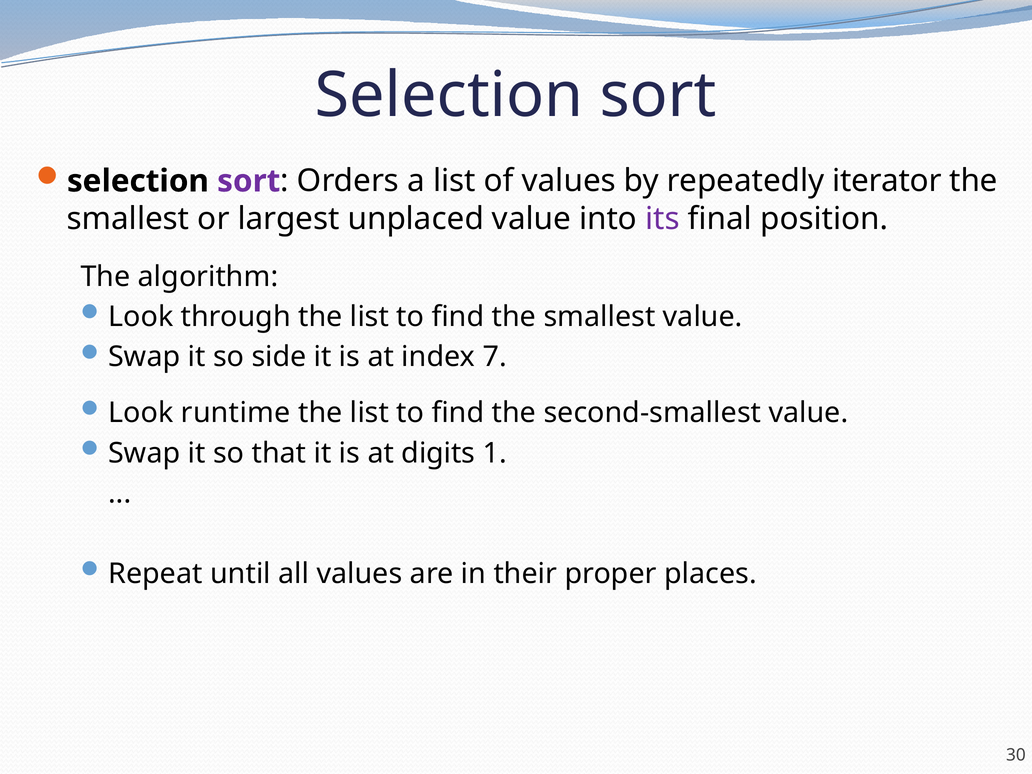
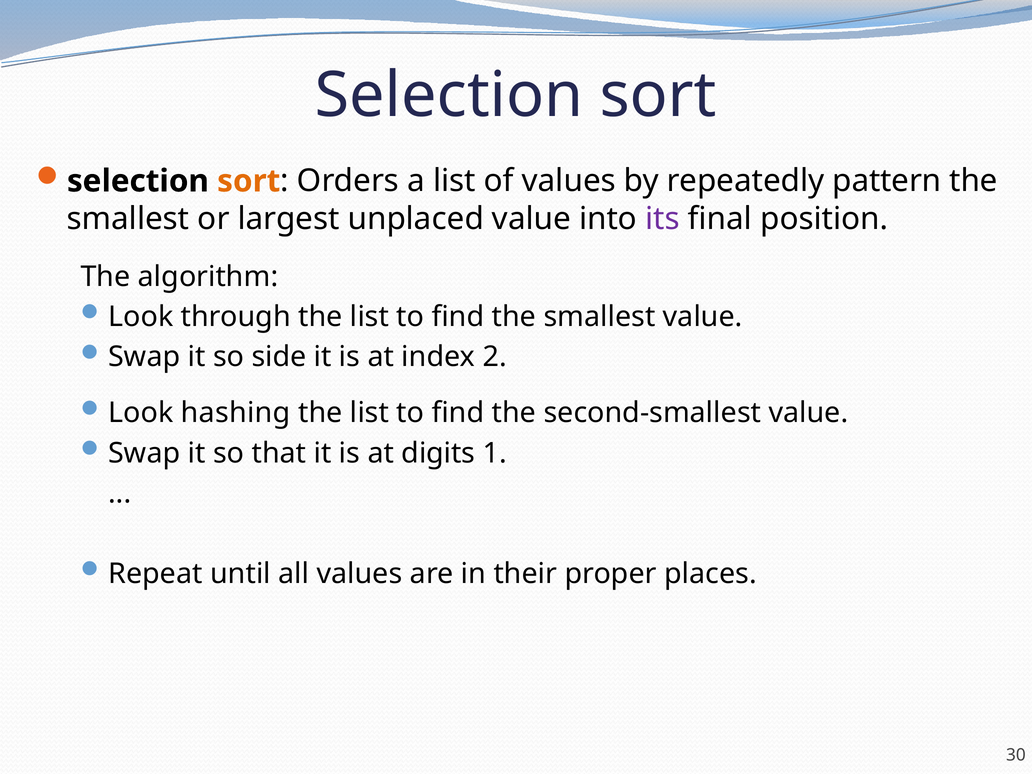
sort at (249, 181) colour: purple -> orange
iterator: iterator -> pattern
7: 7 -> 2
runtime: runtime -> hashing
